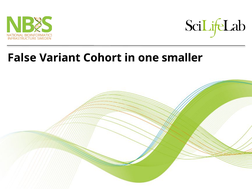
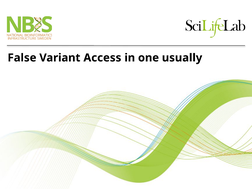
Cohort: Cohort -> Access
smaller: smaller -> usually
